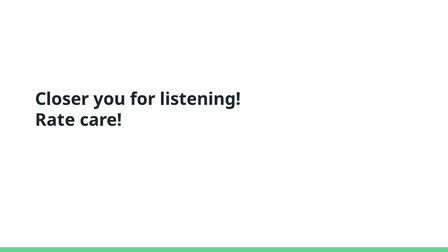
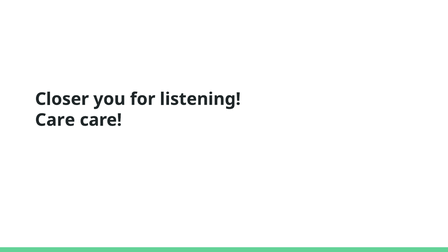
Rate at (55, 120): Rate -> Care
